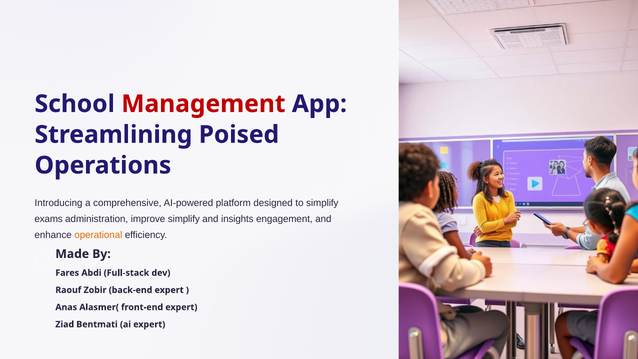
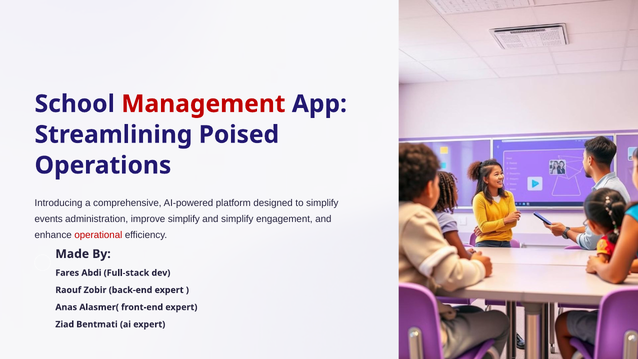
exams: exams -> events
and insights: insights -> simplify
operational colour: orange -> red
